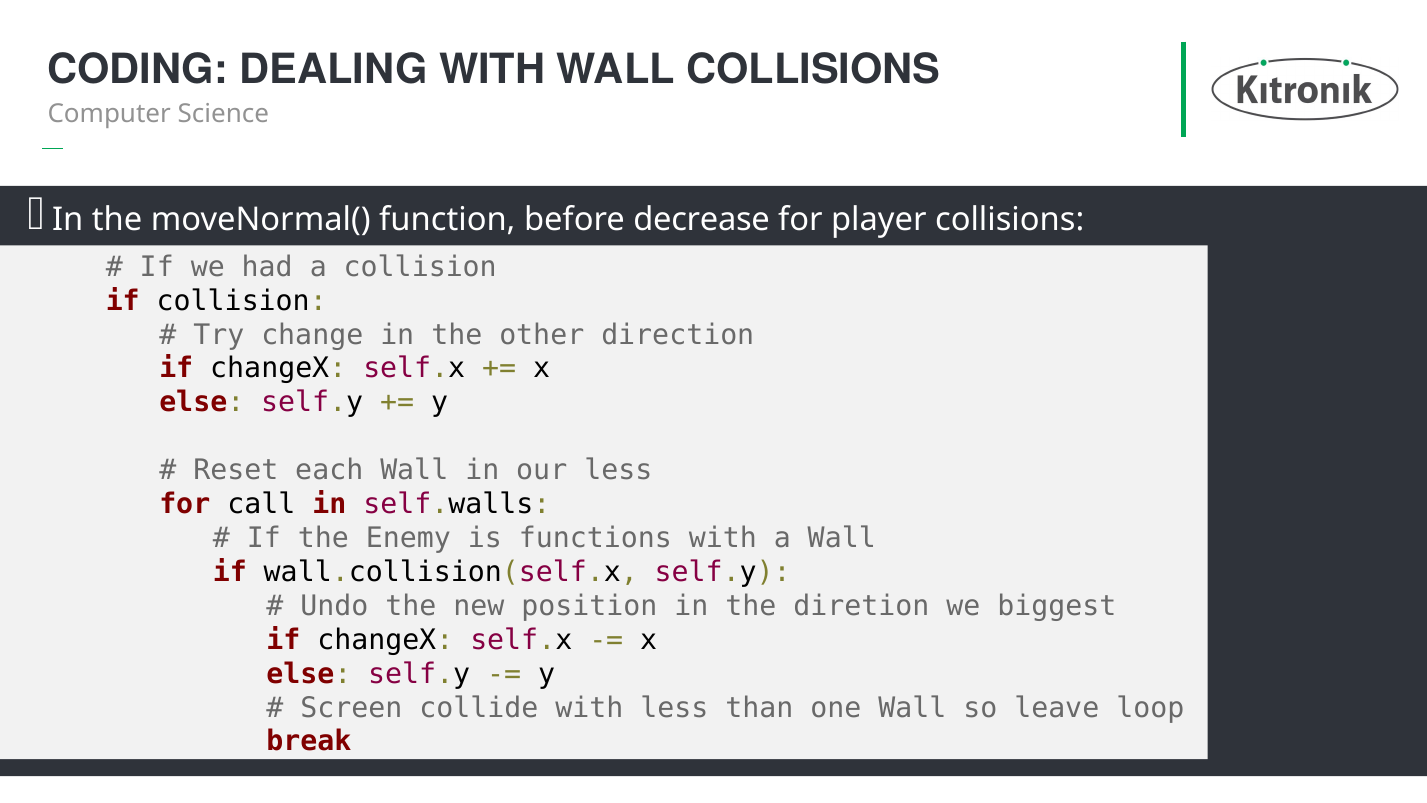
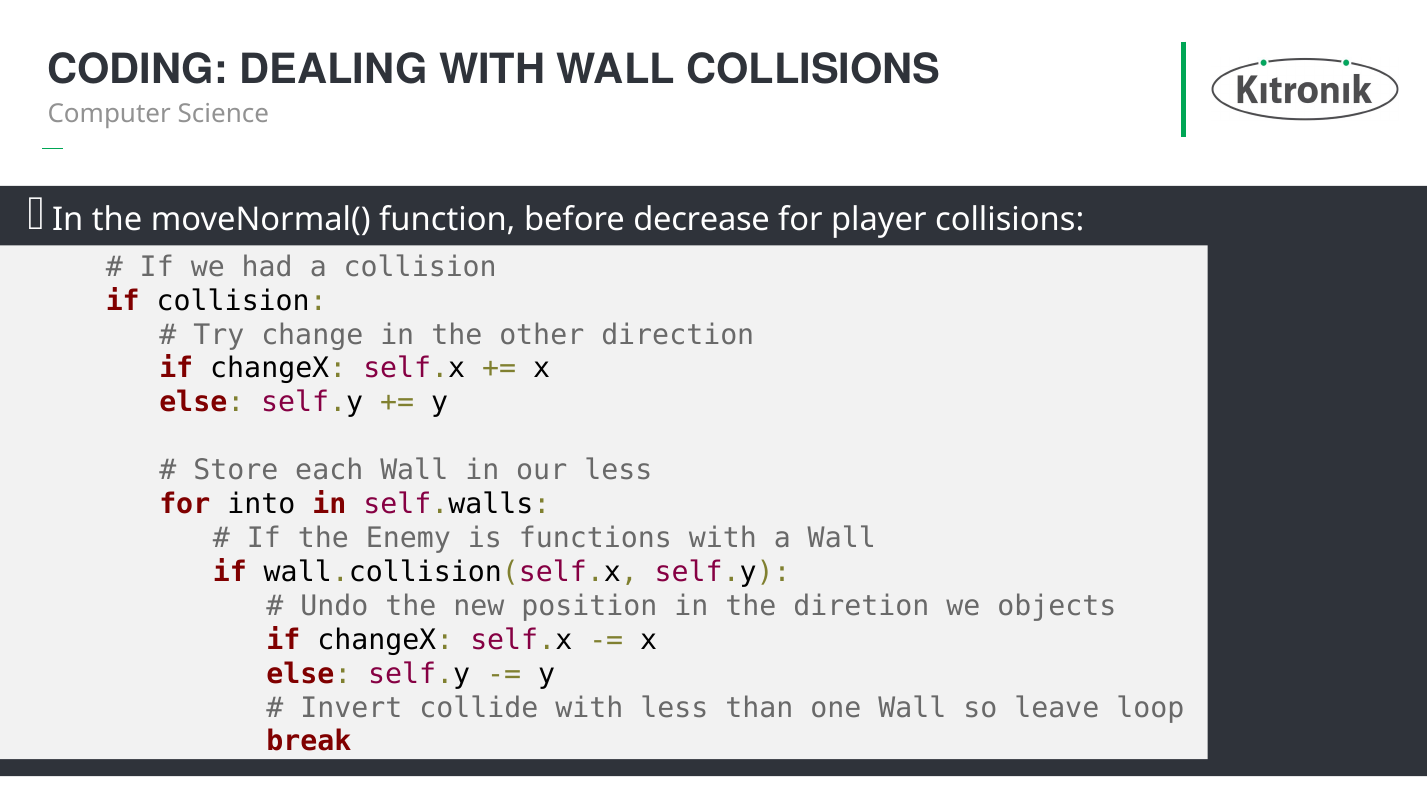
Reset: Reset -> Store
call: call -> into
biggest: biggest -> objects
Screen: Screen -> Invert
